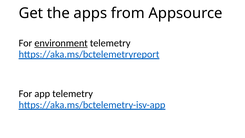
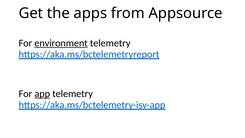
app underline: none -> present
